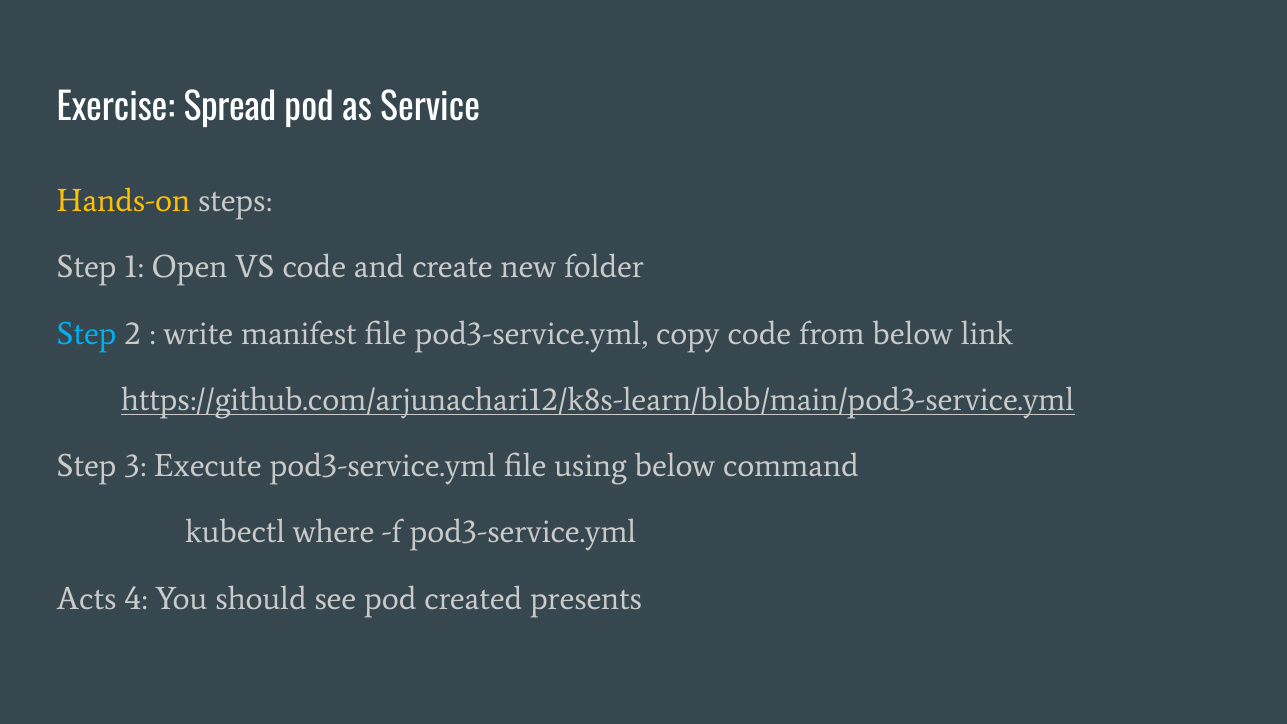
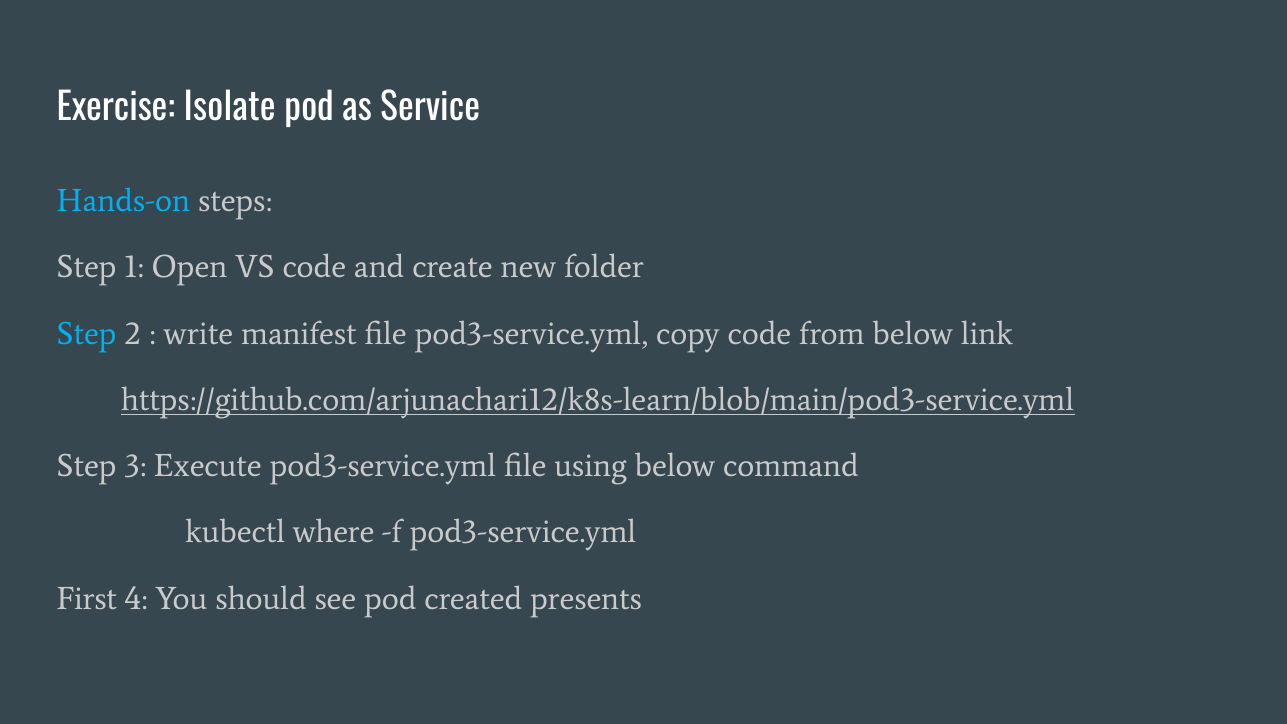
Spread: Spread -> Isolate
Hands-on colour: yellow -> light blue
Acts: Acts -> First
